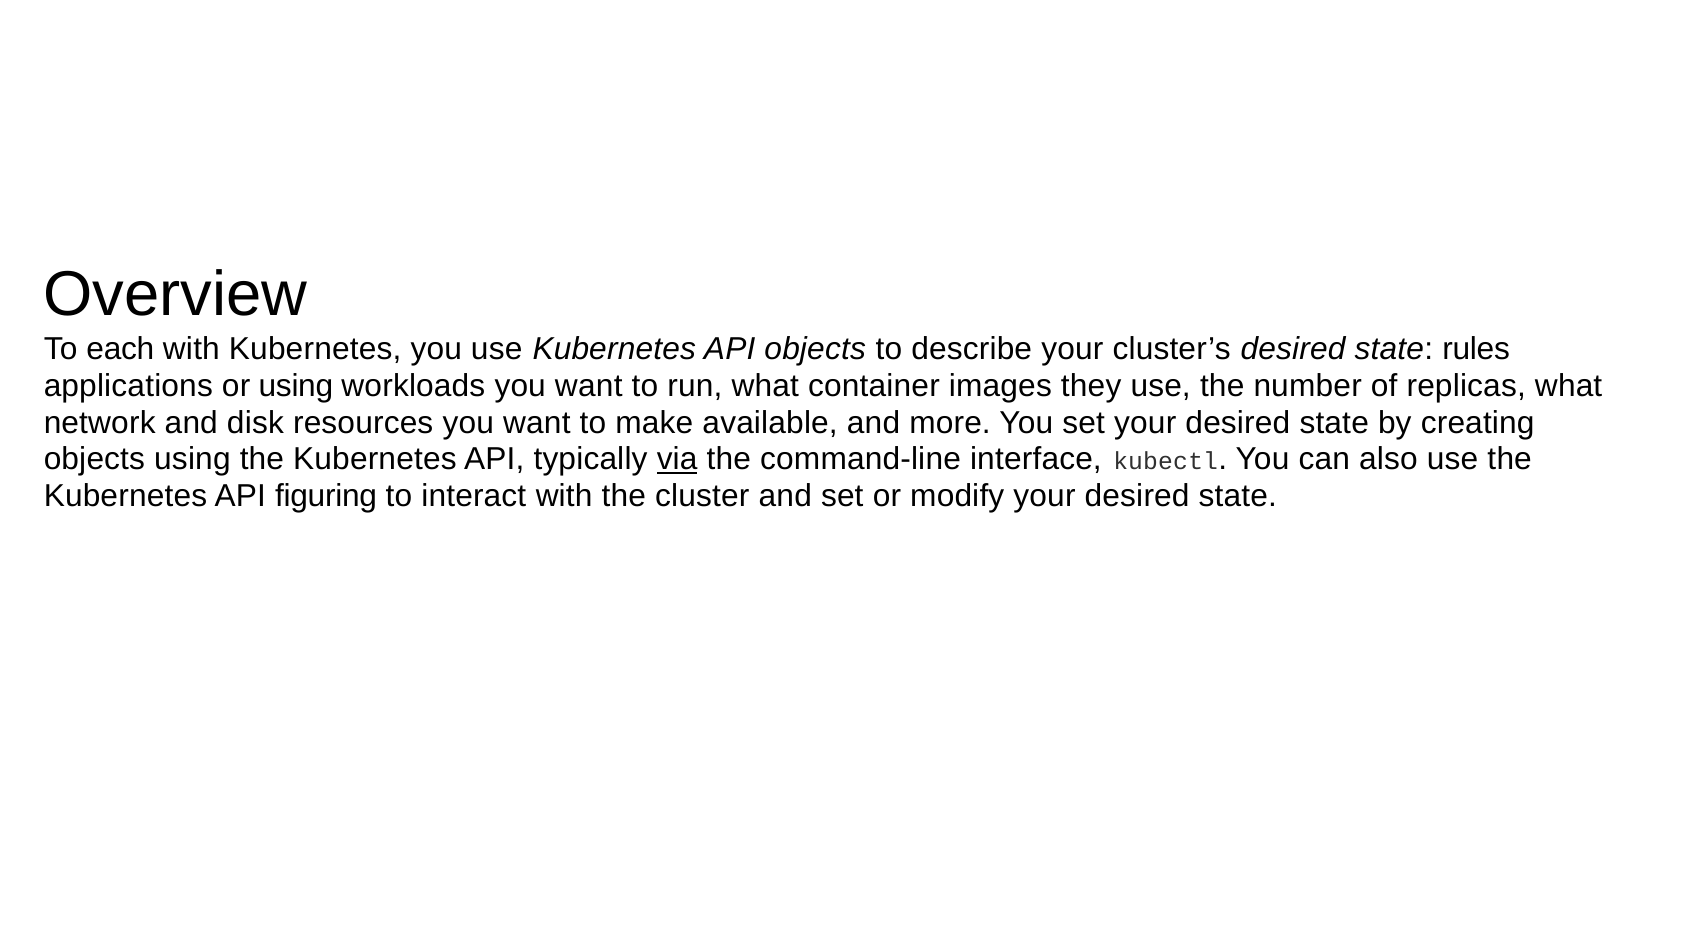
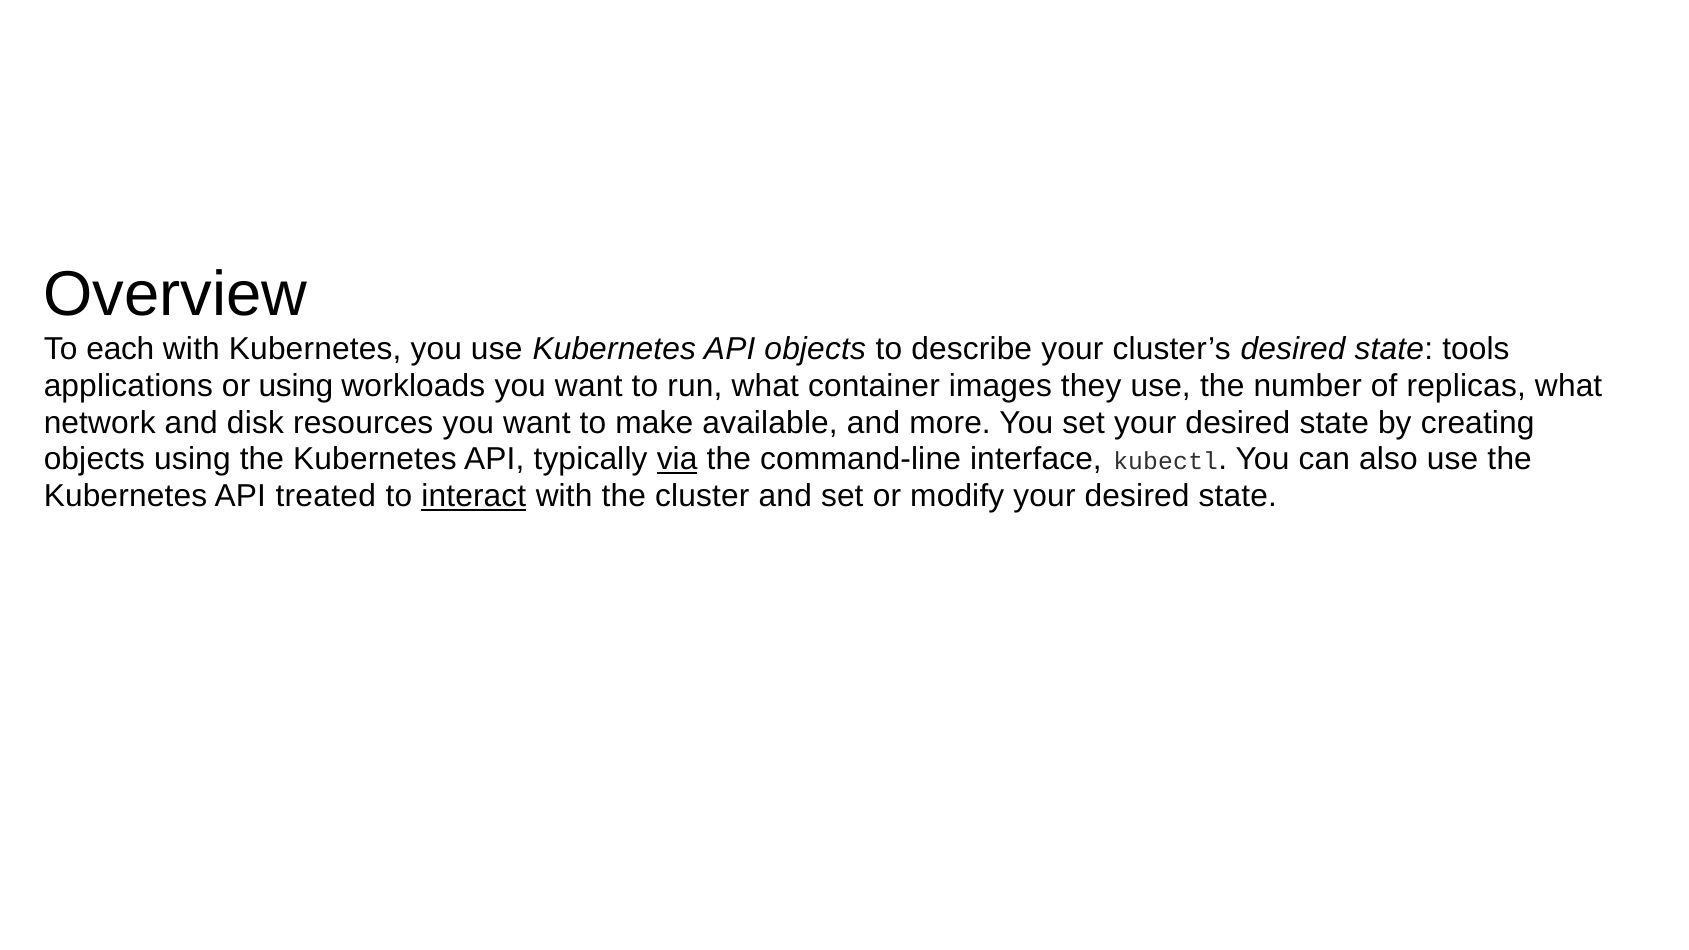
rules: rules -> tools
figuring: figuring -> treated
interact underline: none -> present
